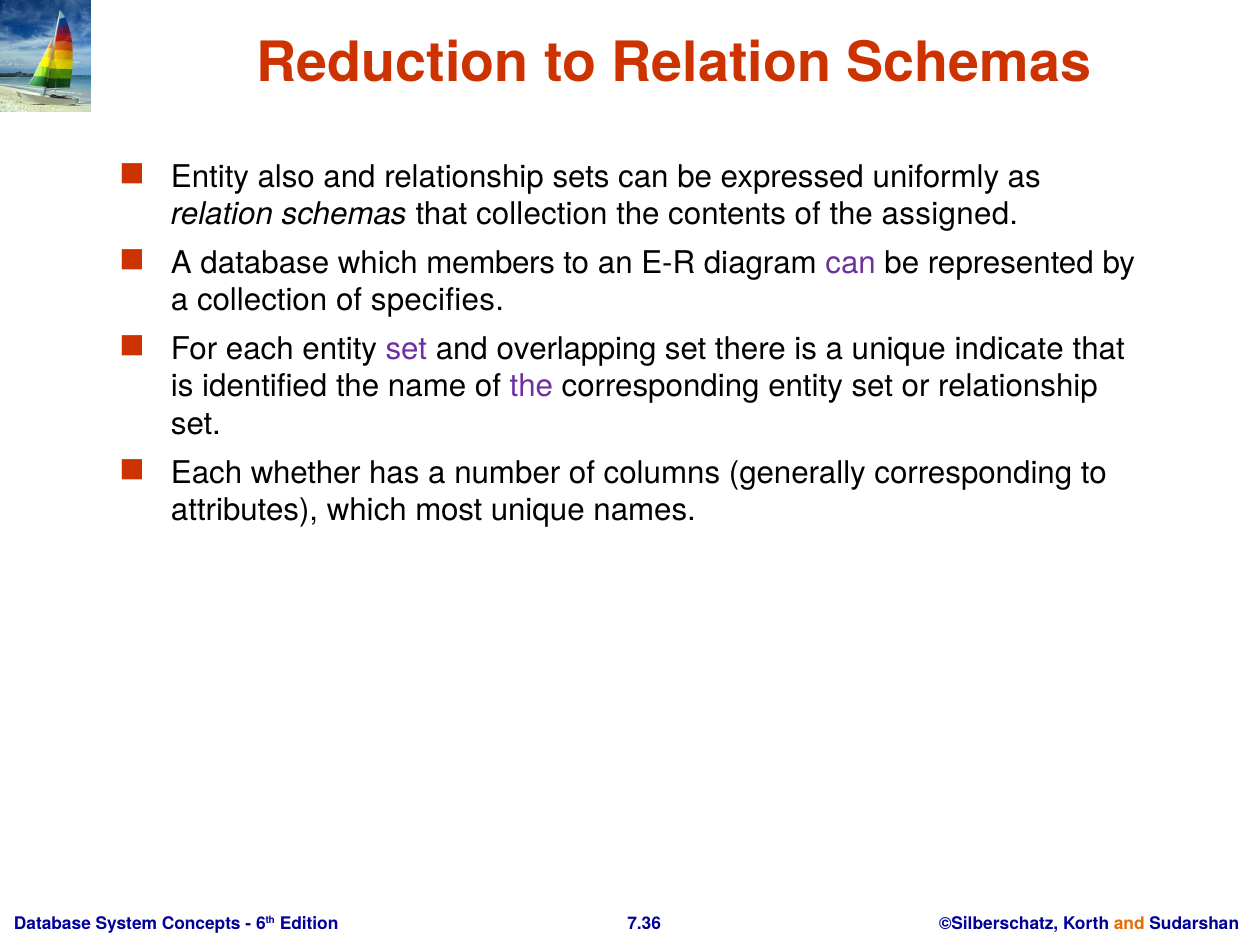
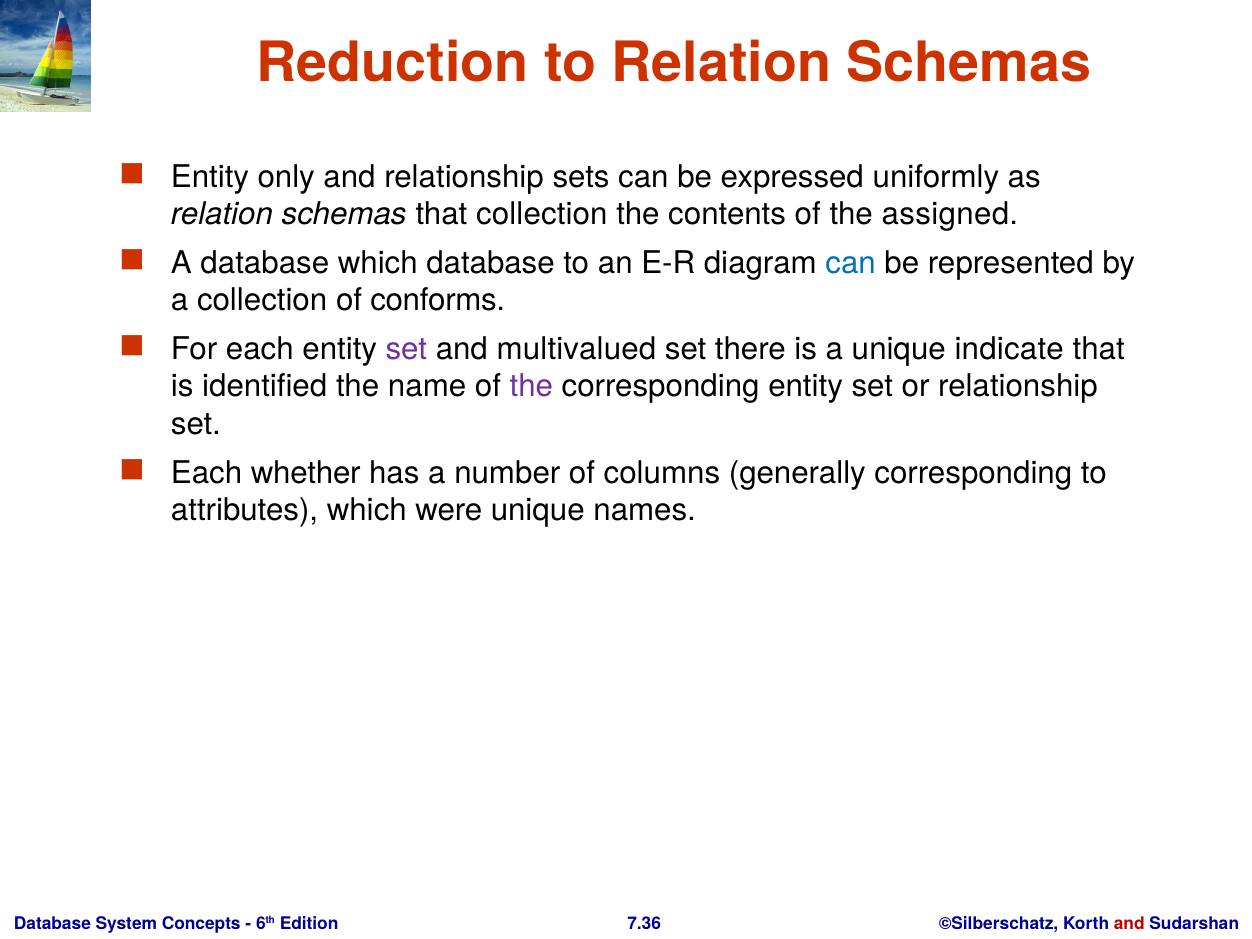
also: also -> only
which members: members -> database
can at (851, 263) colour: purple -> blue
specifies: specifies -> conforms
overlapping: overlapping -> multivalued
most: most -> were
and at (1129, 923) colour: orange -> red
